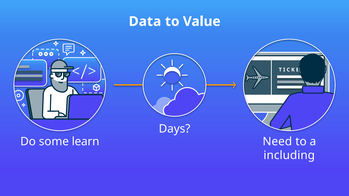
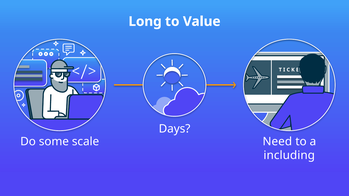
Data: Data -> Long
learn: learn -> scale
